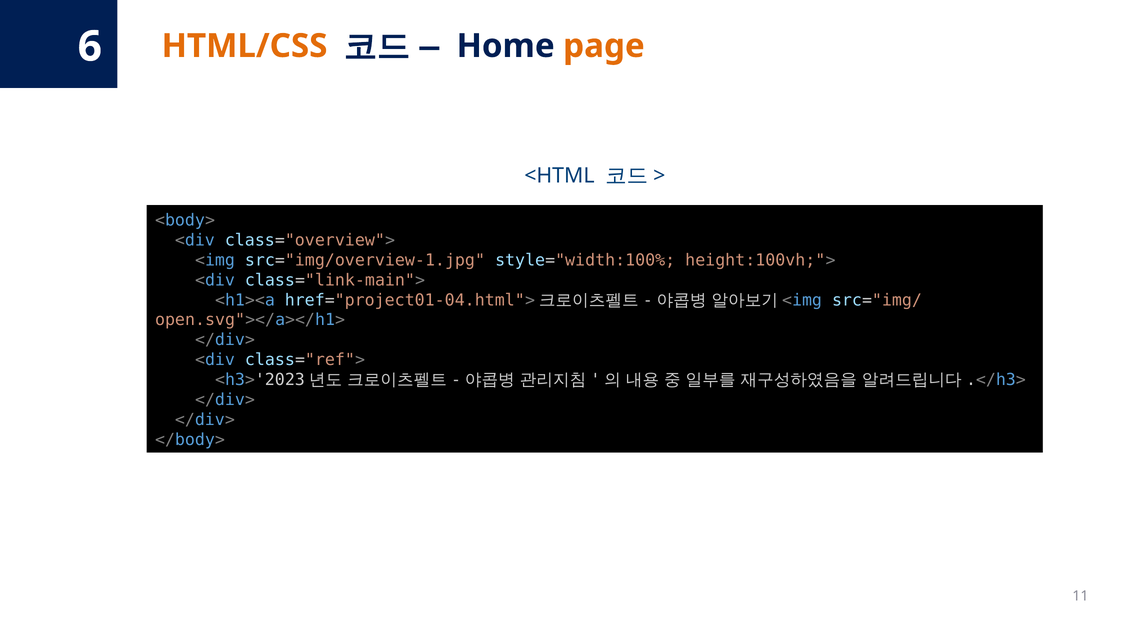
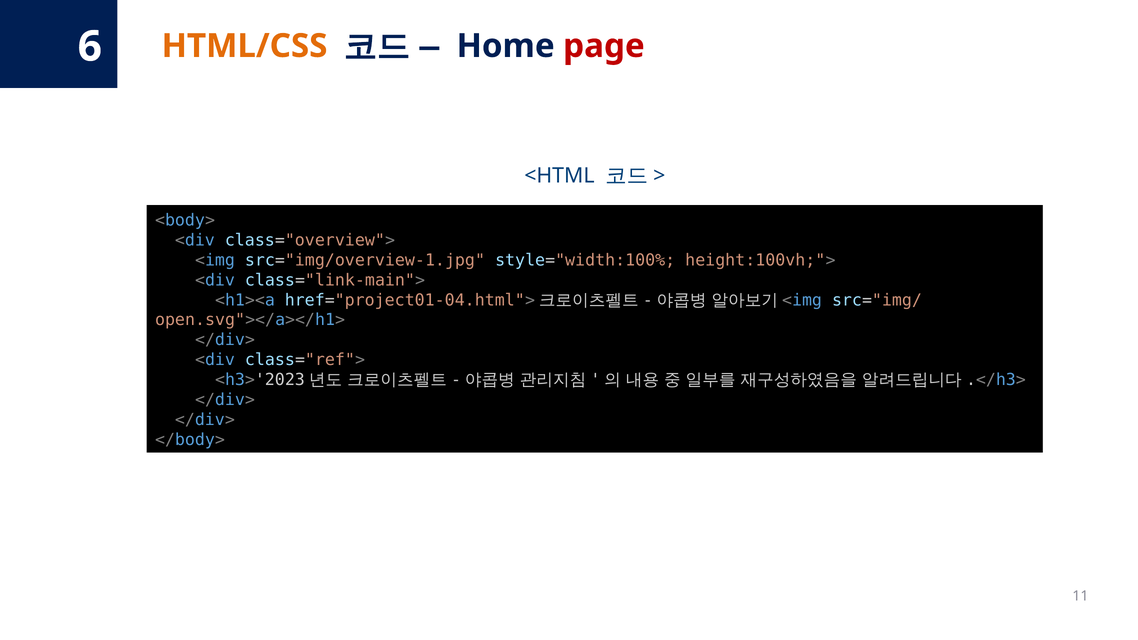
page colour: orange -> red
